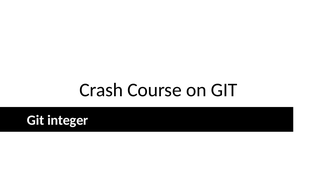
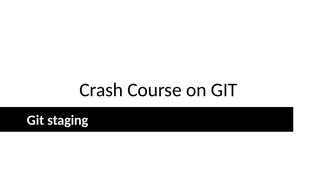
integer: integer -> staging
